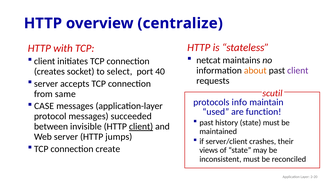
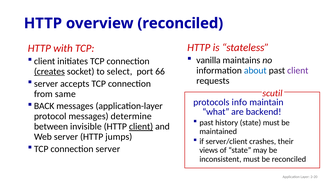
overview centralize: centralize -> reconciled
netcat: netcat -> vanilla
about colour: orange -> blue
creates underline: none -> present
40: 40 -> 66
CASE: CASE -> BACK
used: used -> what
function: function -> backend
succeeded: succeeded -> determine
connection create: create -> server
